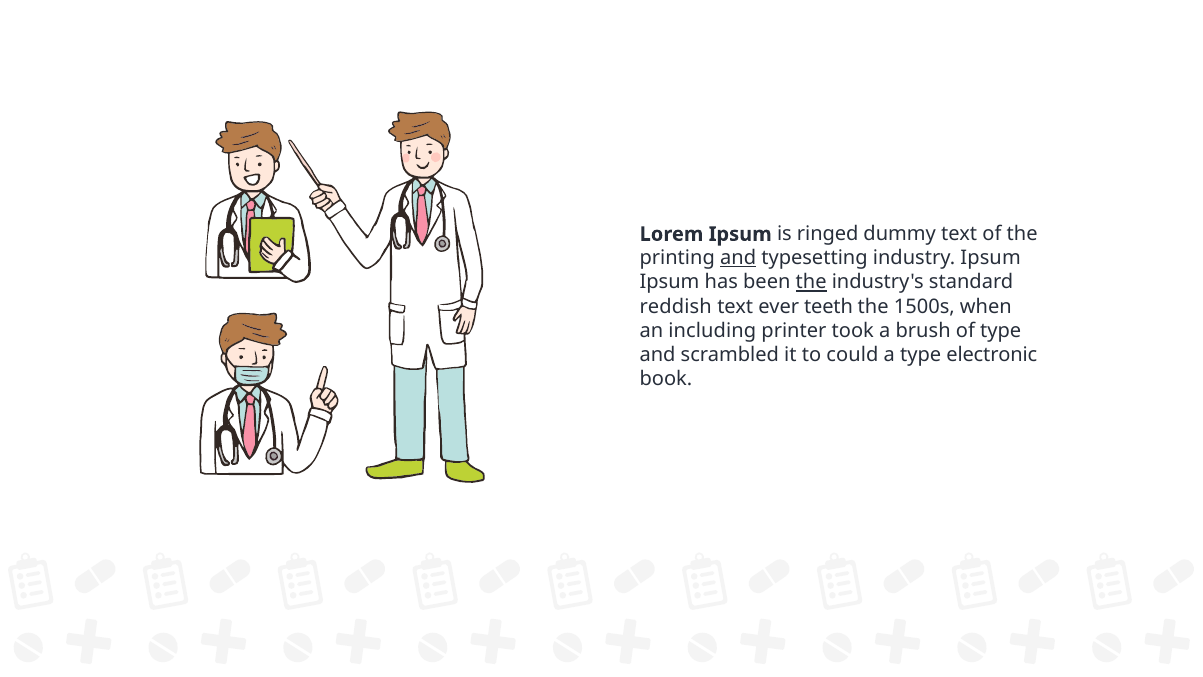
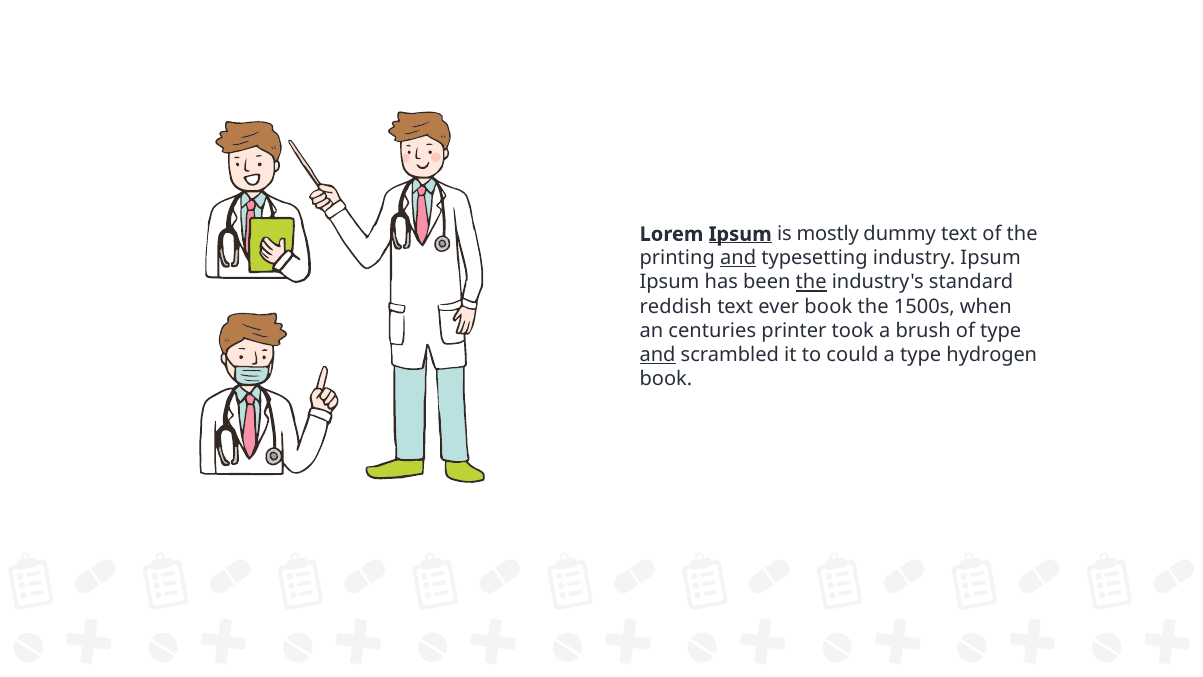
Ipsum at (740, 234) underline: none -> present
ringed: ringed -> mostly
ever teeth: teeth -> book
including: including -> centuries
and at (658, 354) underline: none -> present
electronic: electronic -> hydrogen
